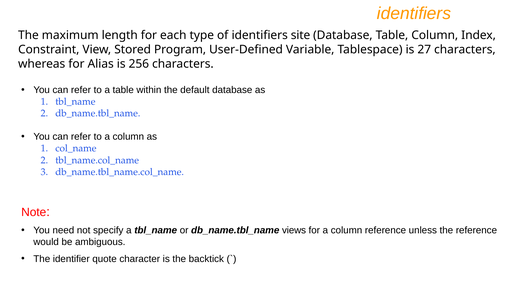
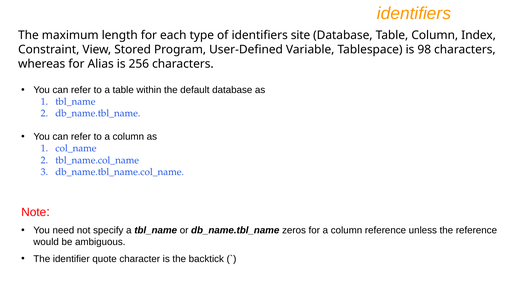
27: 27 -> 98
views: views -> zeros
